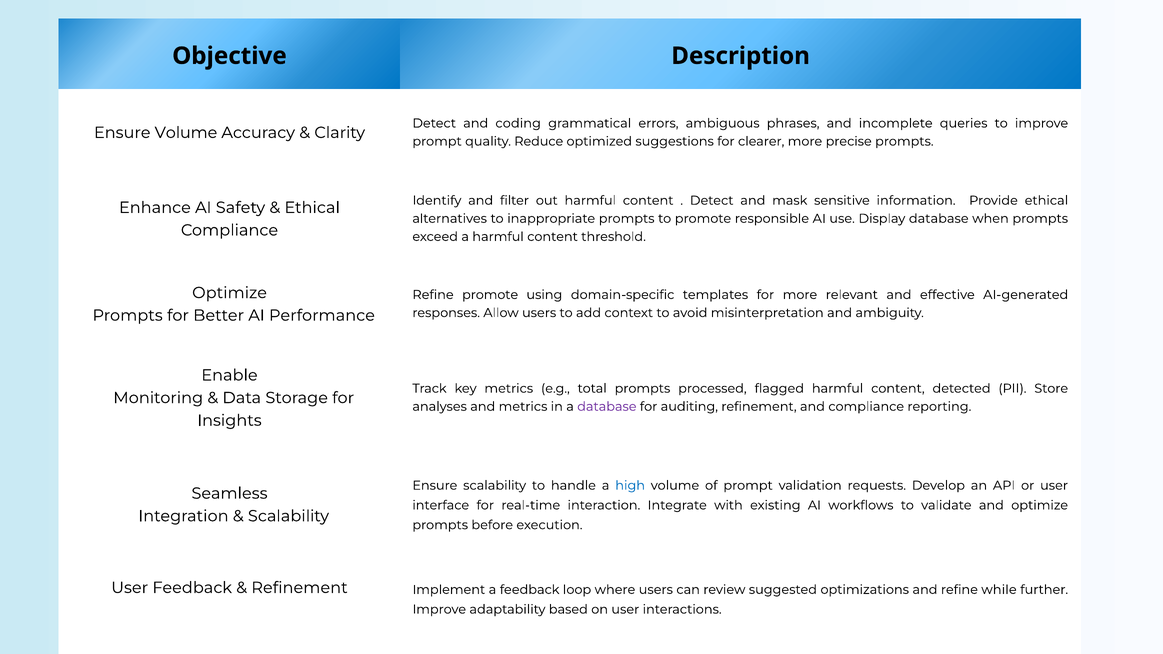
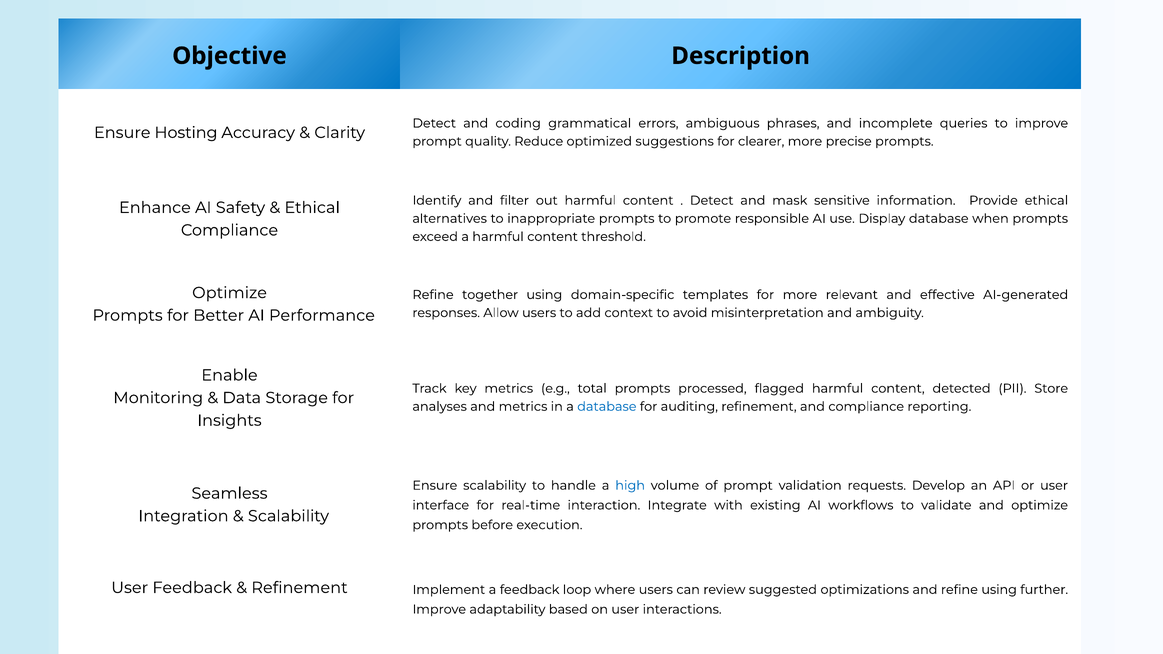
Ensure Volume: Volume -> Hosting
Refine promote: promote -> together
database at (607, 407) colour: purple -> blue
refine while: while -> using
